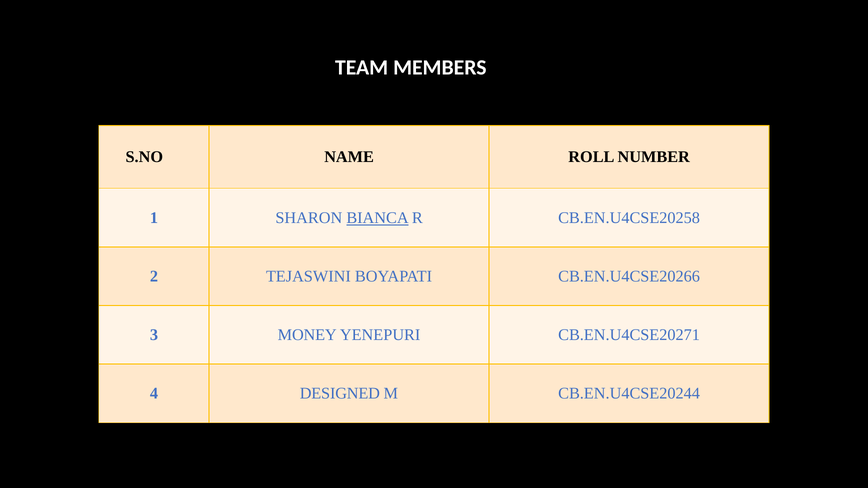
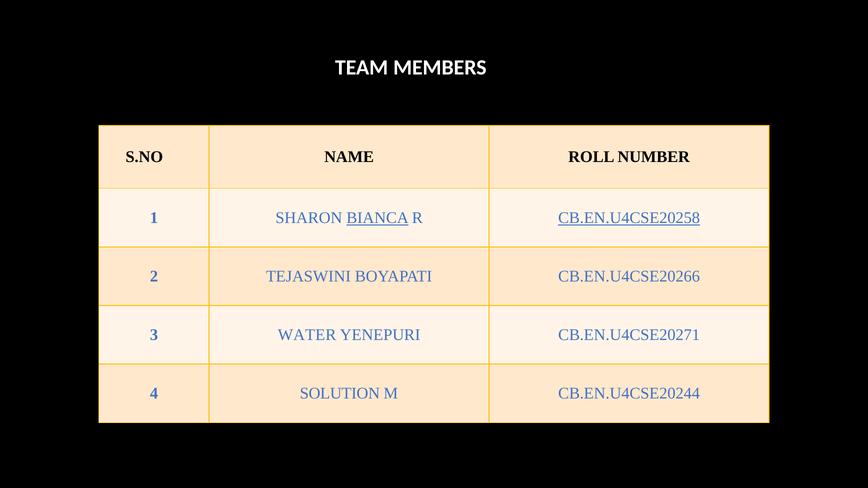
CB.EN.U4CSE20258 underline: none -> present
MONEY: MONEY -> WATER
DESIGNED: DESIGNED -> SOLUTION
